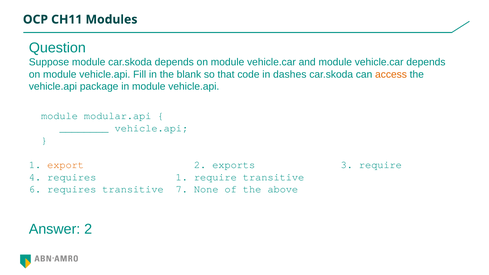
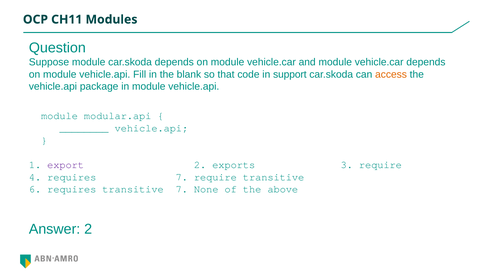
dashes: dashes -> support
export colour: orange -> purple
requires 1: 1 -> 7
